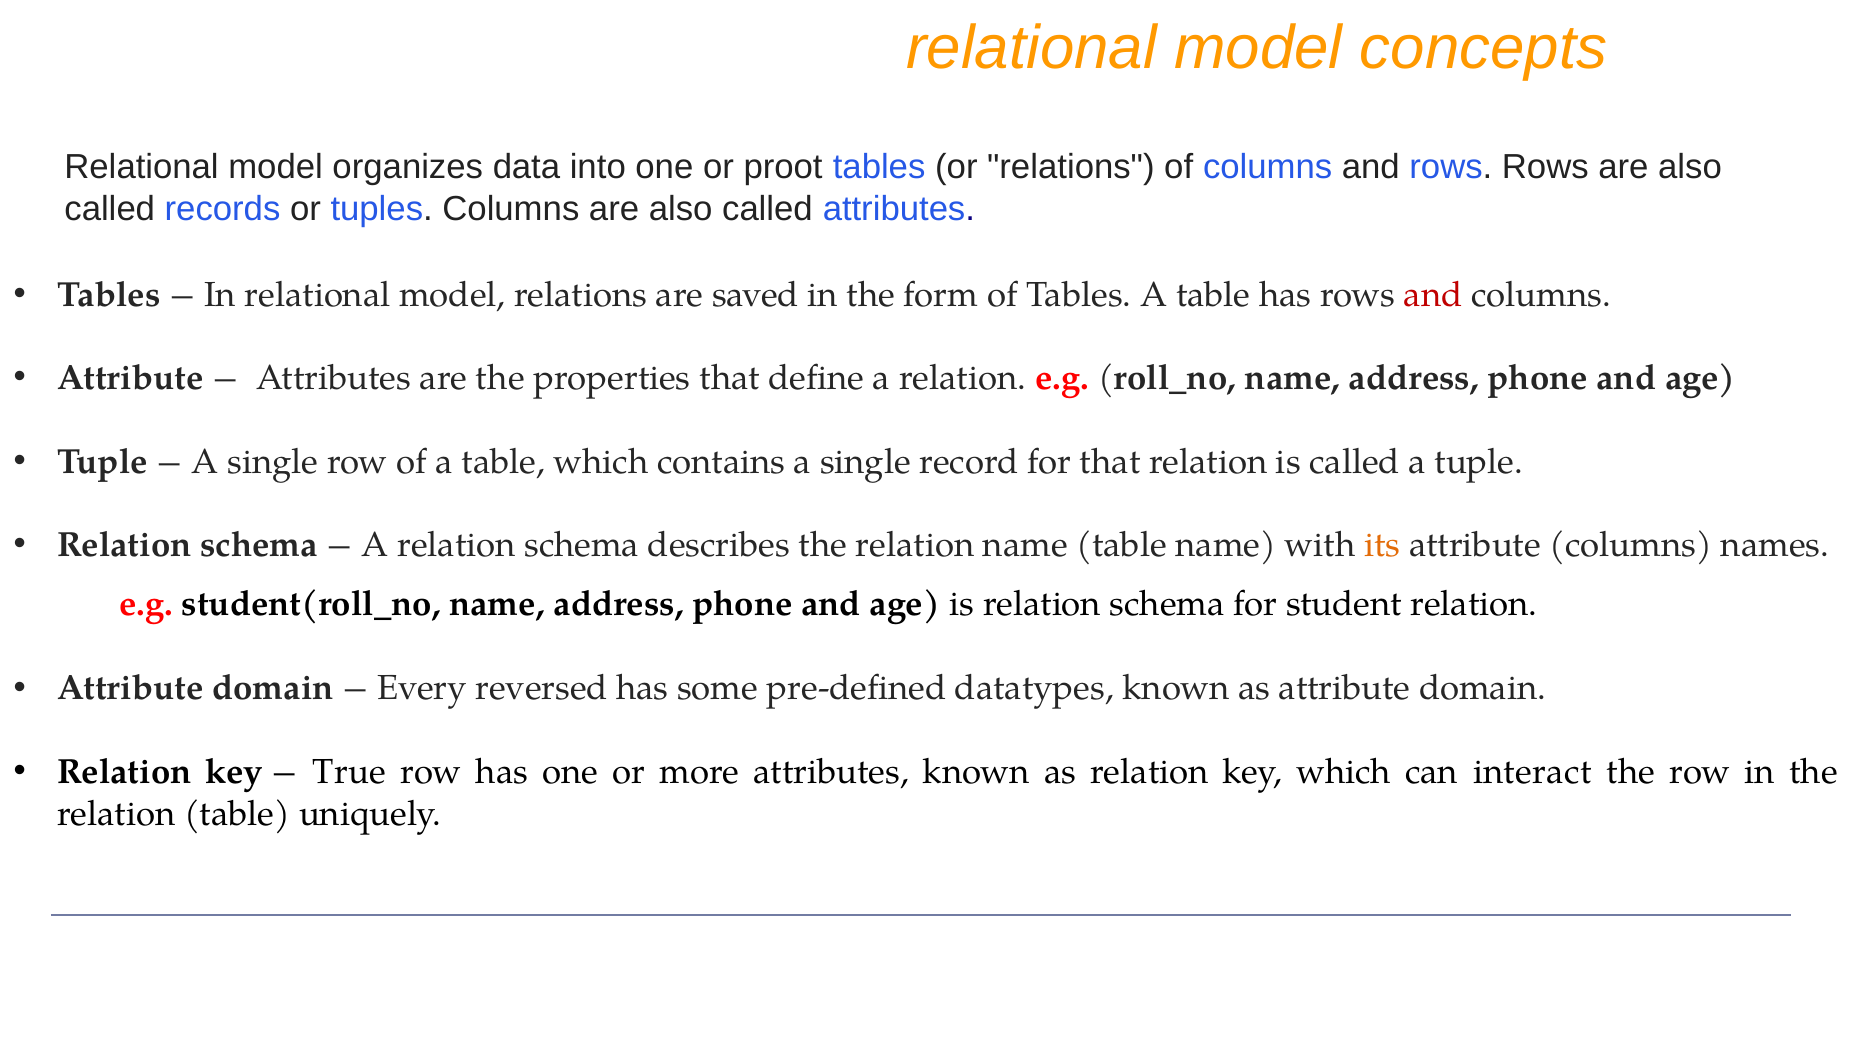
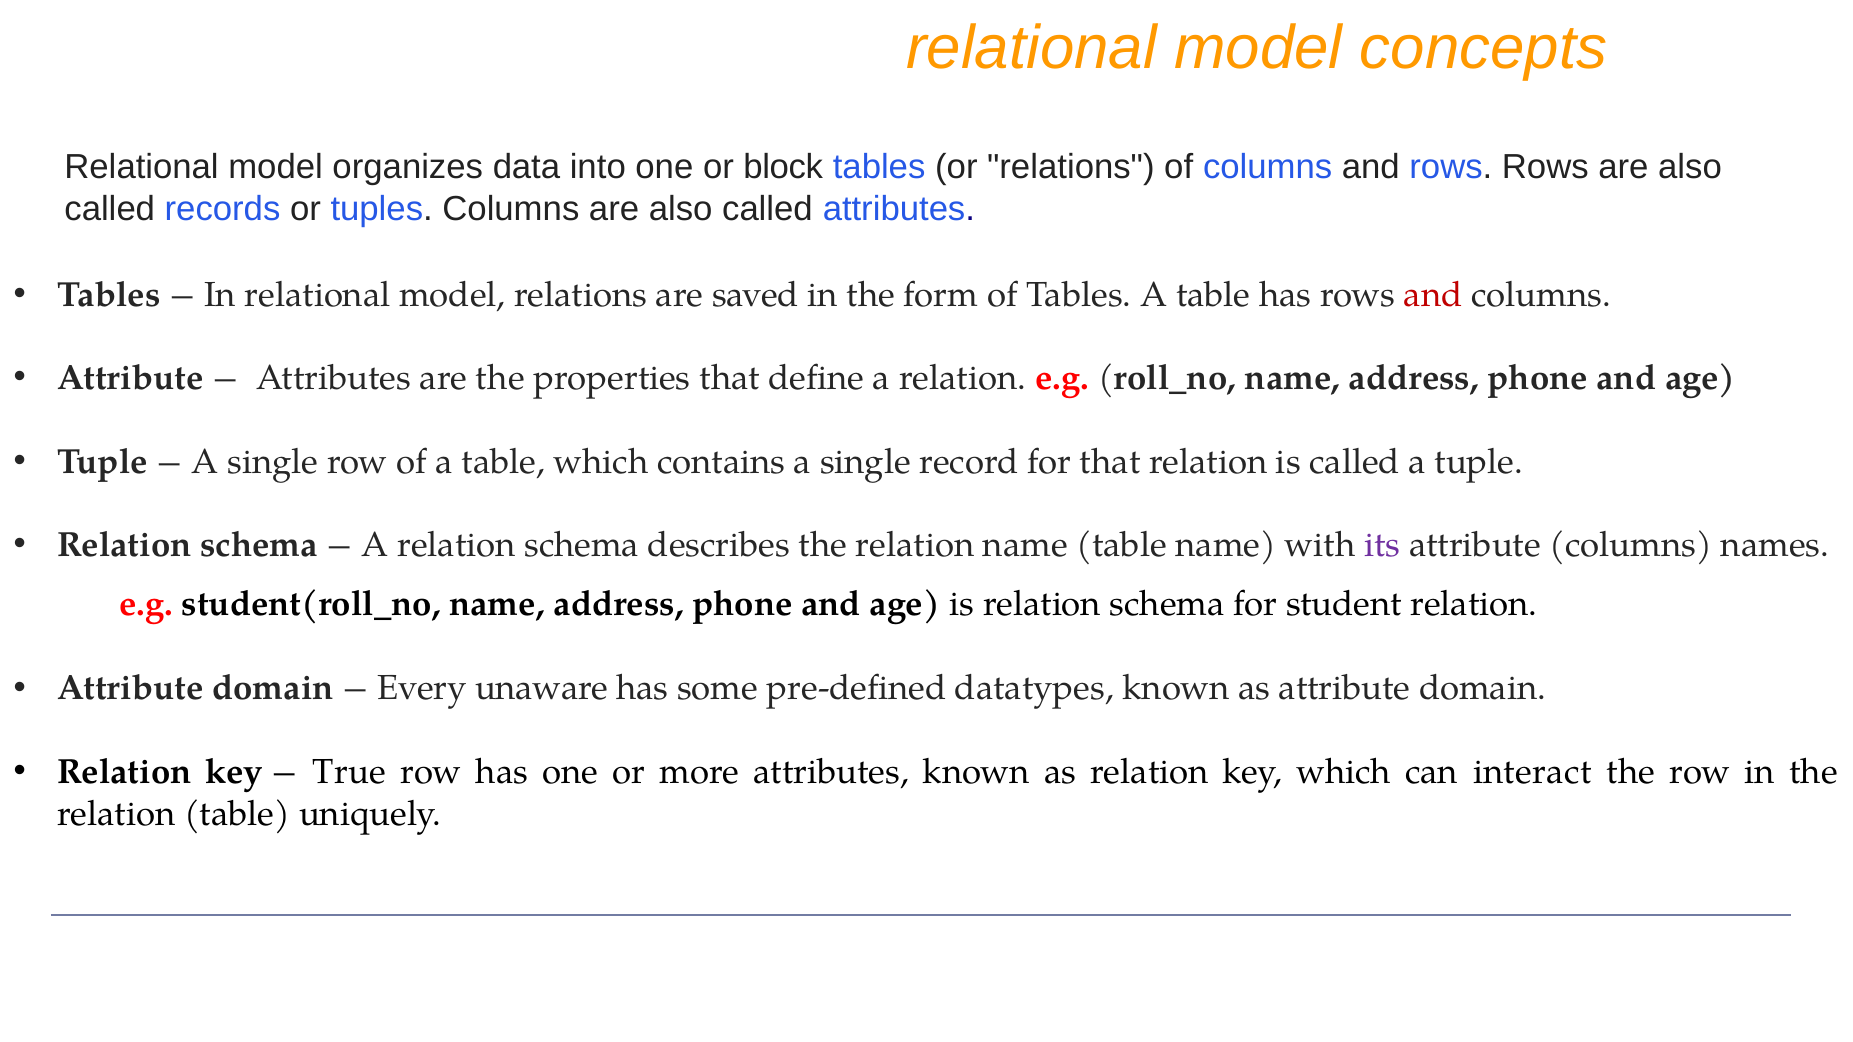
proot: proot -> block
its colour: orange -> purple
reversed: reversed -> unaware
